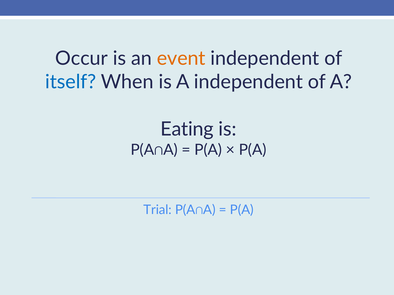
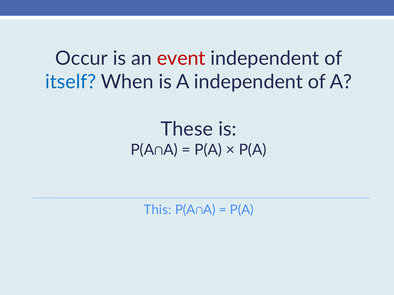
event colour: orange -> red
Eating: Eating -> These
Trial: Trial -> This
